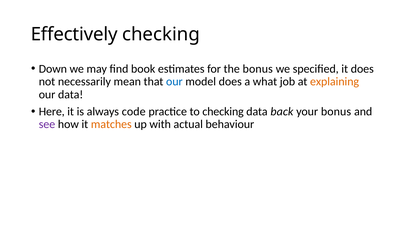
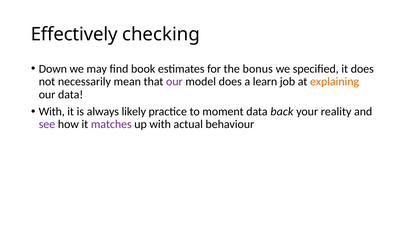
our at (174, 82) colour: blue -> purple
what: what -> learn
Here at (52, 112): Here -> With
code: code -> likely
to checking: checking -> moment
your bonus: bonus -> reality
matches colour: orange -> purple
